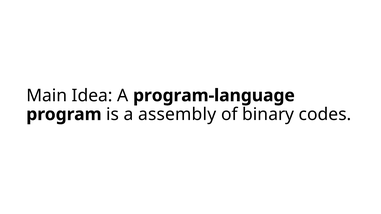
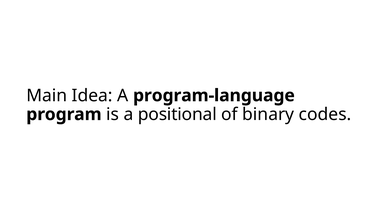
assembly: assembly -> positional
